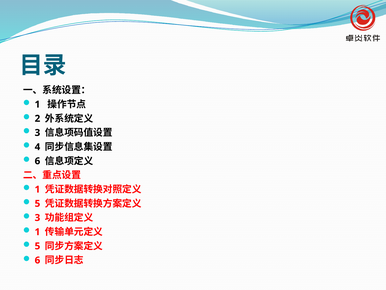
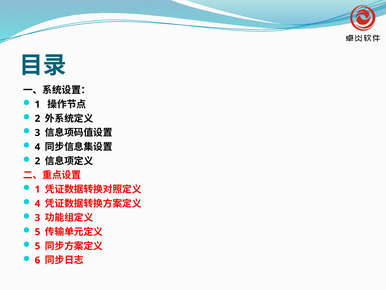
6 at (37, 161): 6 -> 2
5 at (37, 203): 5 -> 4
1 at (37, 232): 1 -> 5
